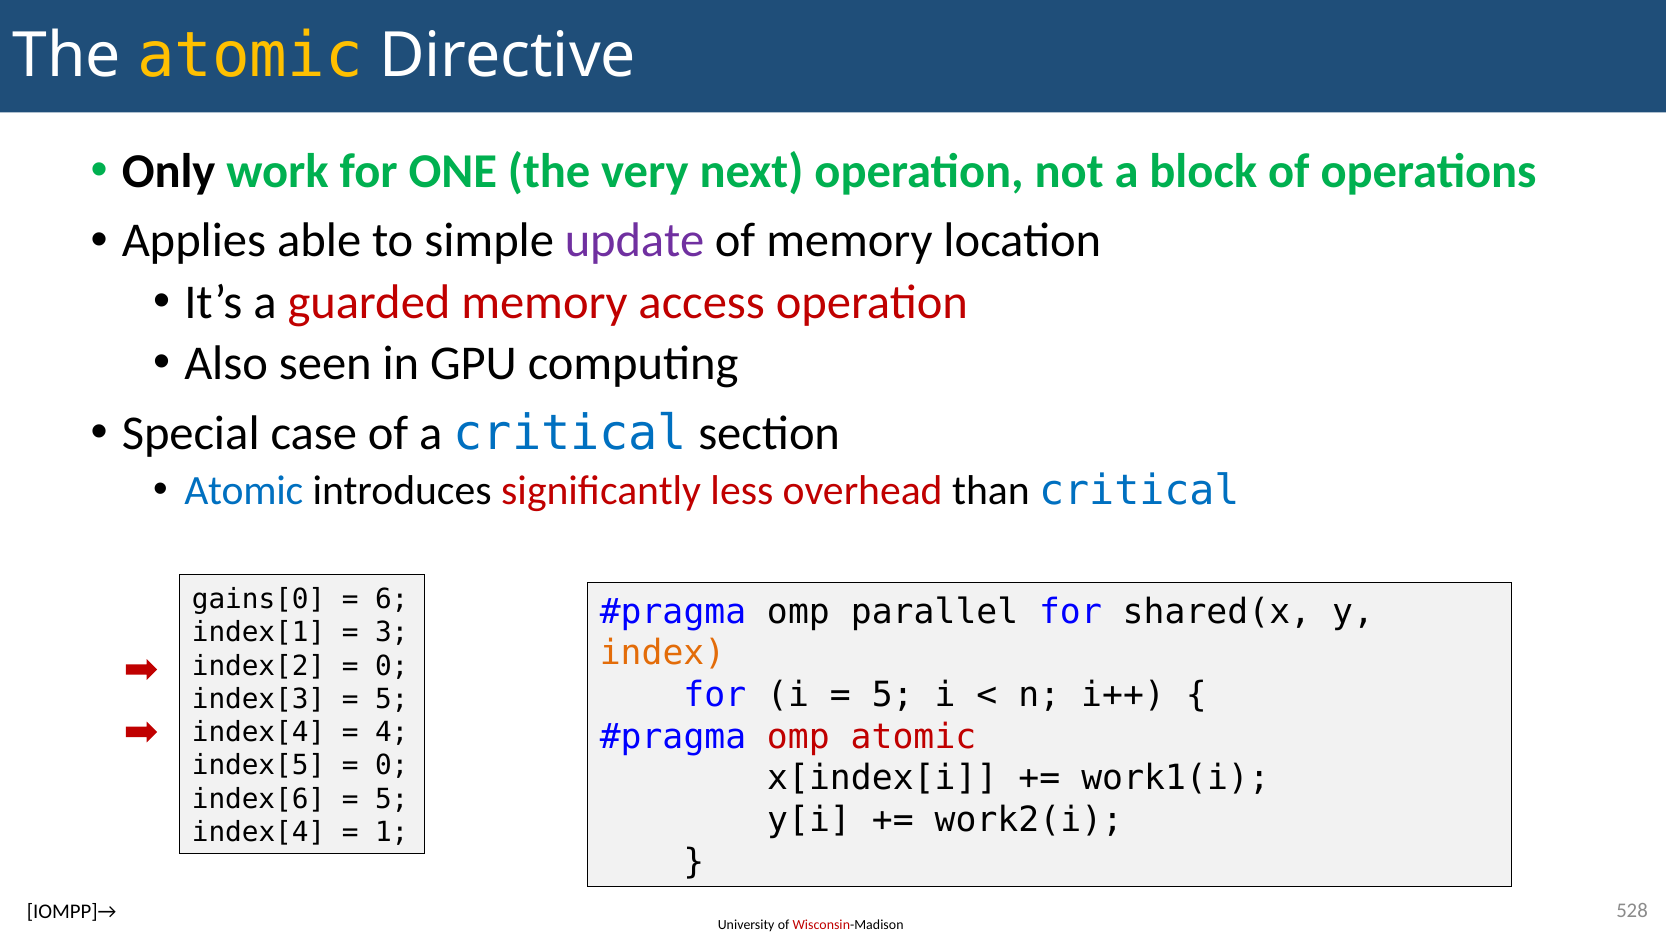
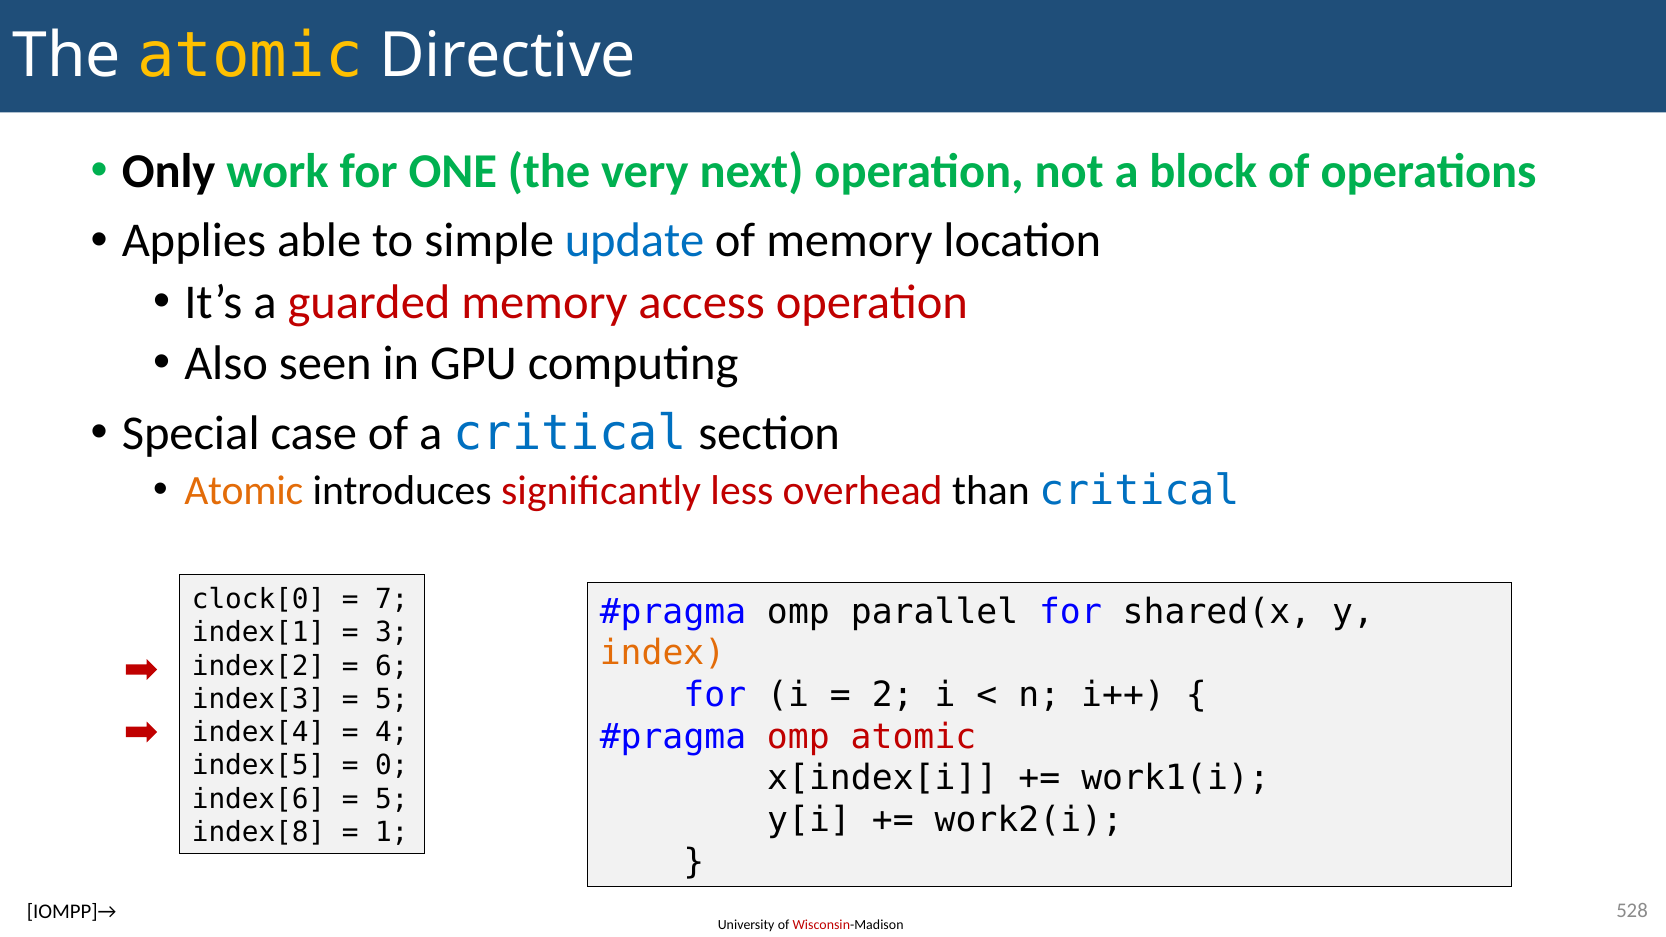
update colour: purple -> blue
Atomic at (244, 491) colour: blue -> orange
gains[0: gains[0 -> clock[0
6: 6 -> 7
0 at (392, 666): 0 -> 6
5 at (893, 695): 5 -> 2
index[4 at (259, 832): index[4 -> index[8
